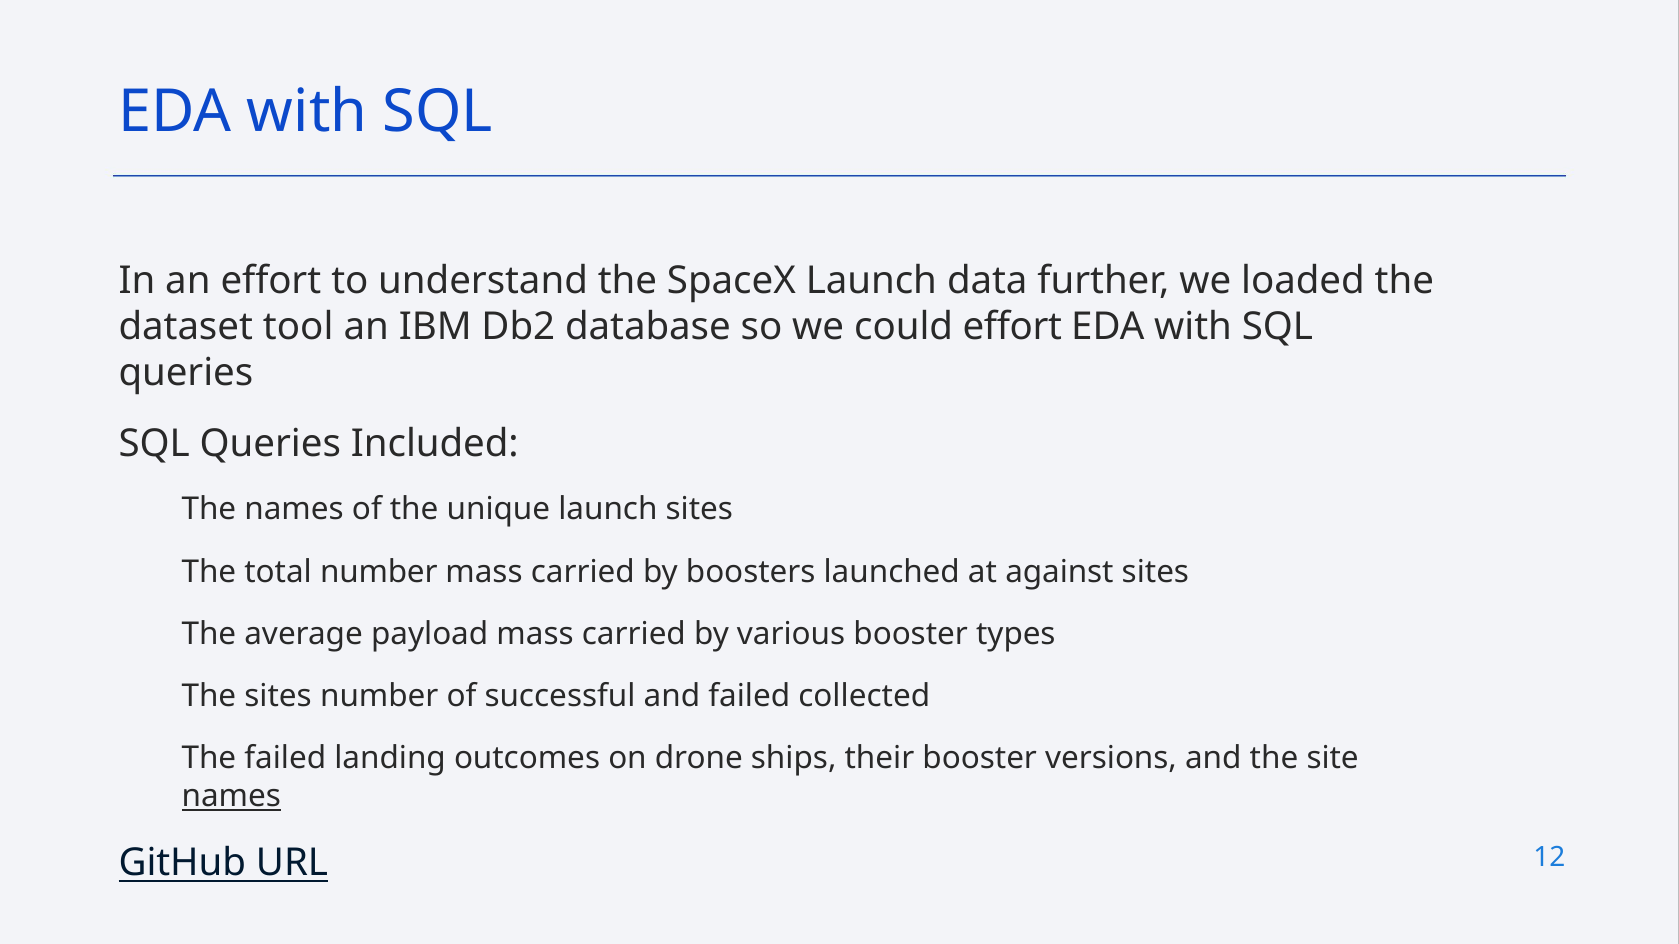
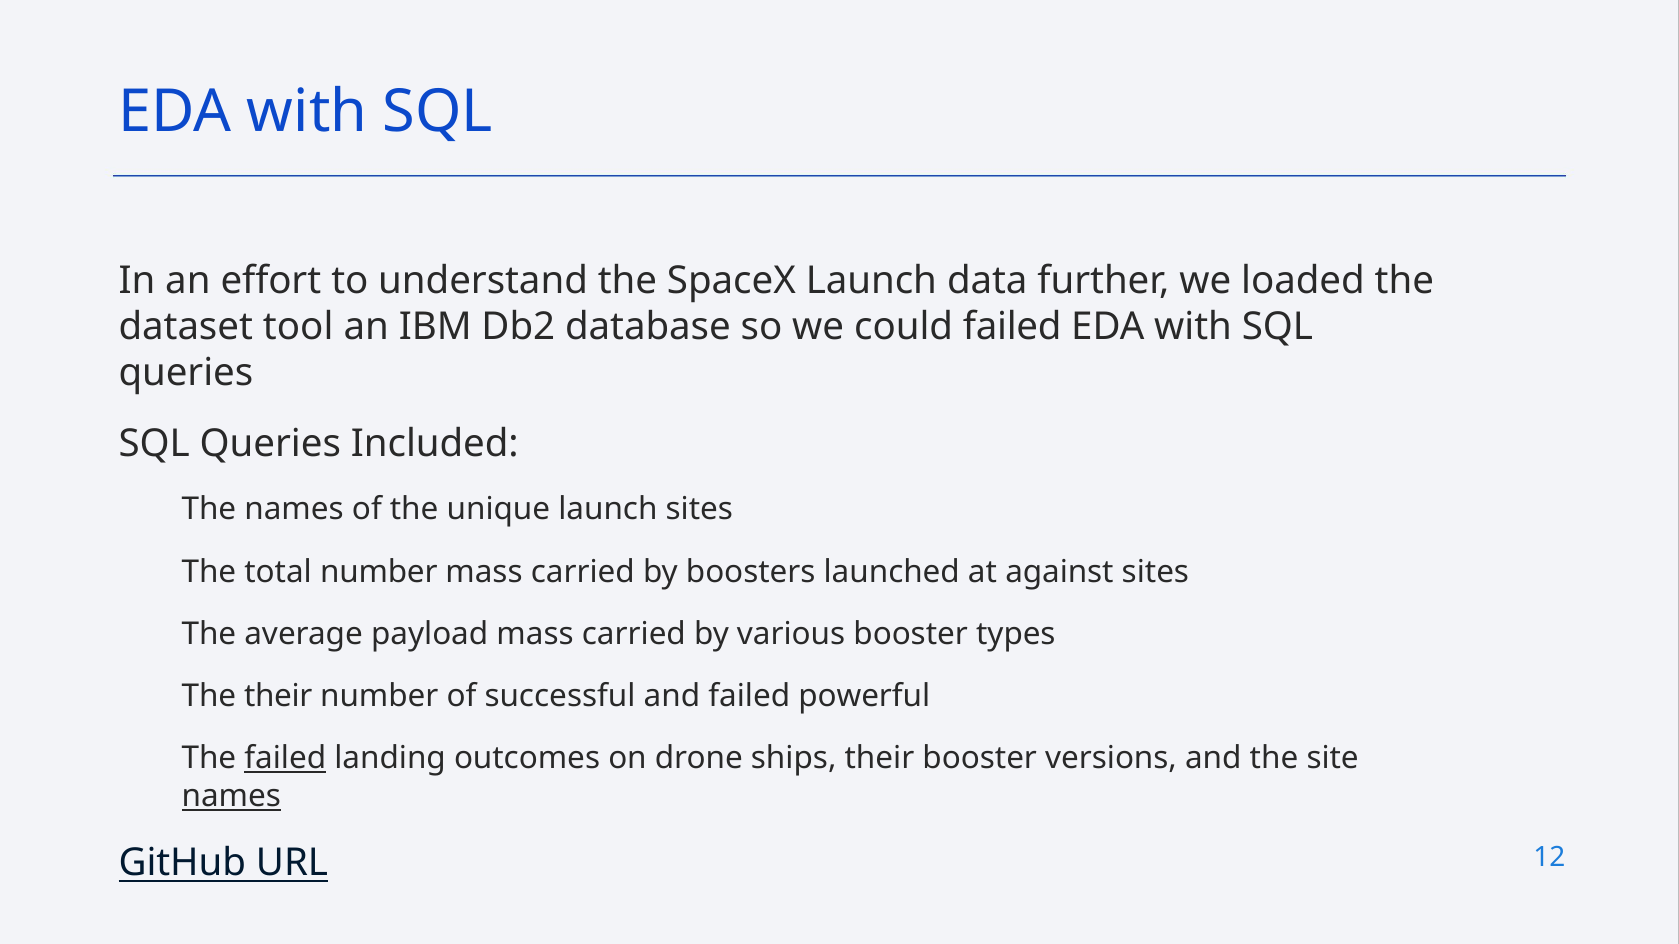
could effort: effort -> failed
The sites: sites -> their
collected: collected -> powerful
failed at (285, 759) underline: none -> present
